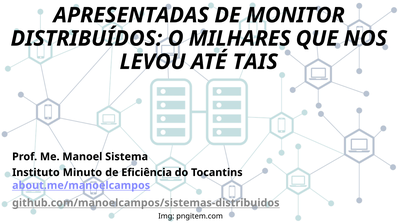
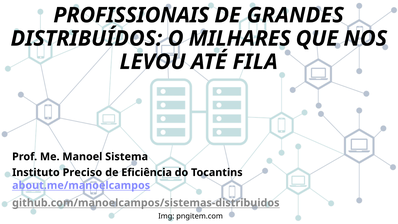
APRESENTADAS: APRESENTADAS -> PROFISSIONAIS
MONITOR: MONITOR -> GRANDES
TAIS: TAIS -> FILA
Minuto: Minuto -> Preciso
